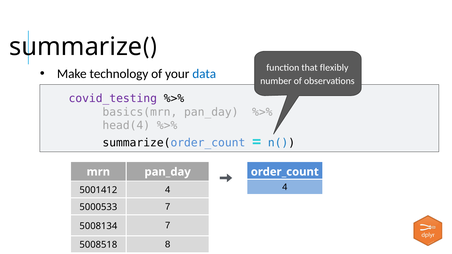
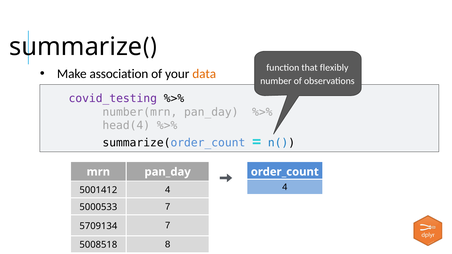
technology: technology -> association
data colour: blue -> orange
basics(mrn: basics(mrn -> number(mrn
5008134: 5008134 -> 5709134
